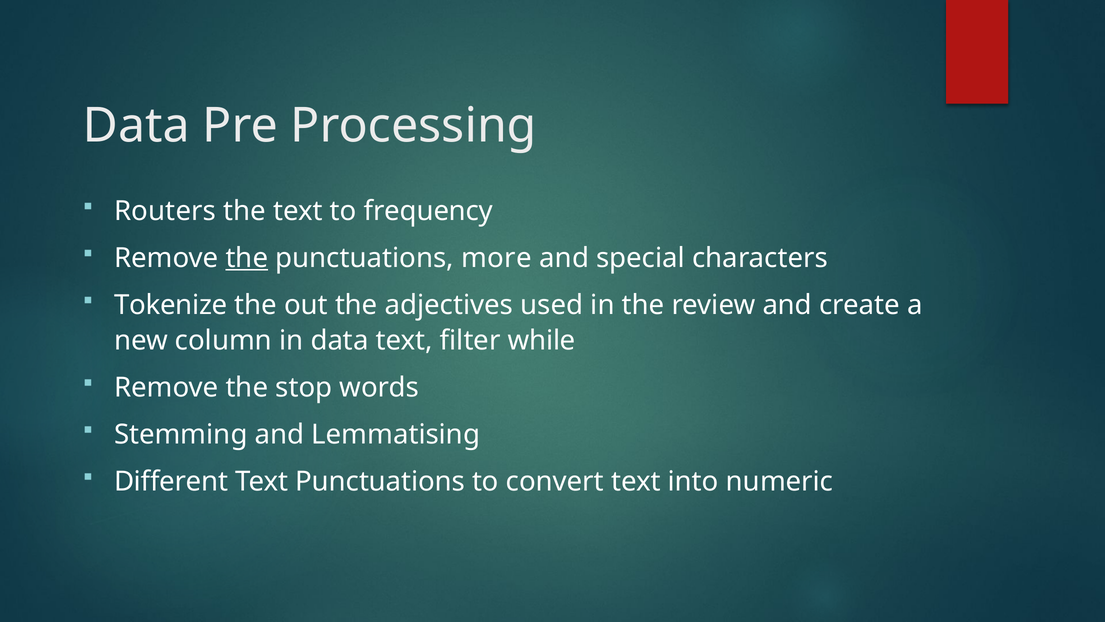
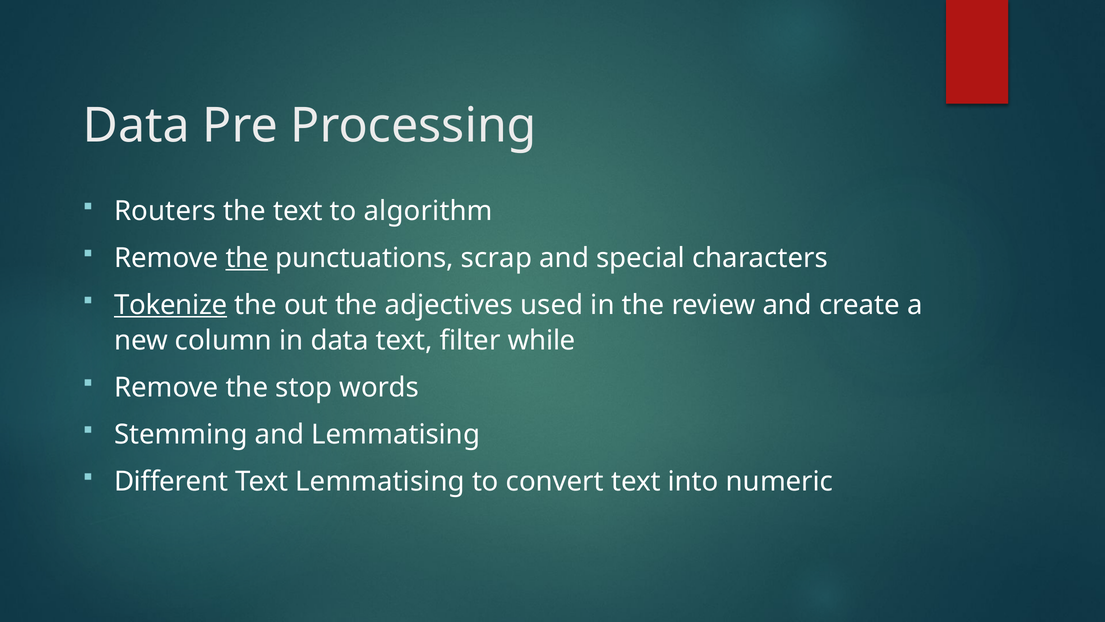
frequency: frequency -> algorithm
more: more -> scrap
Tokenize underline: none -> present
Text Punctuations: Punctuations -> Lemmatising
